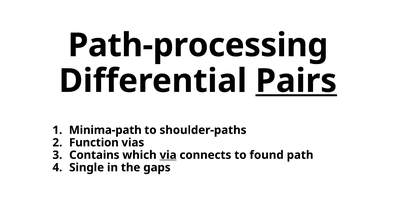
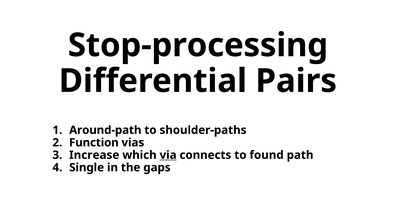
Path-processing: Path-processing -> Stop-processing
Pairs underline: present -> none
Minima-path: Minima-path -> Around-path
Contains: Contains -> Increase
